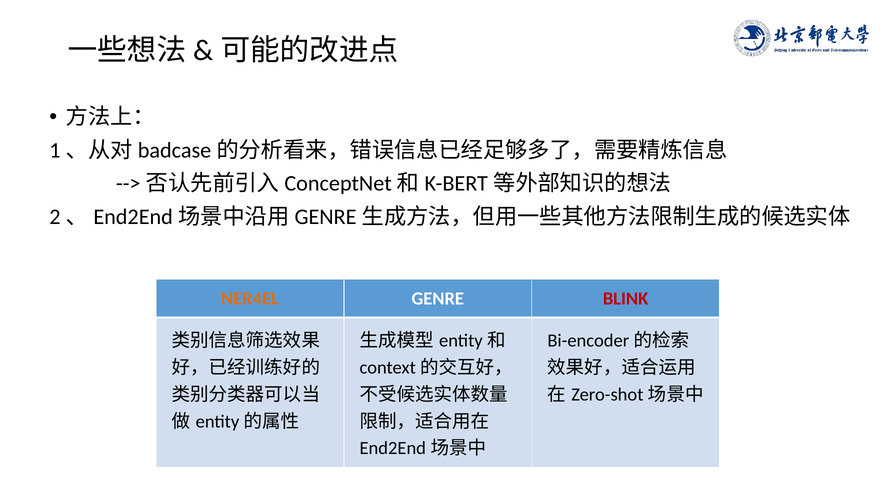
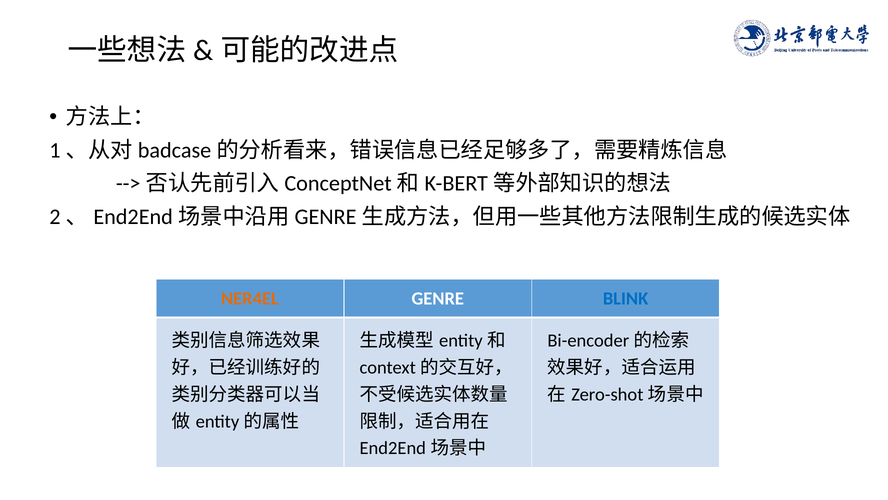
BLINK colour: red -> blue
